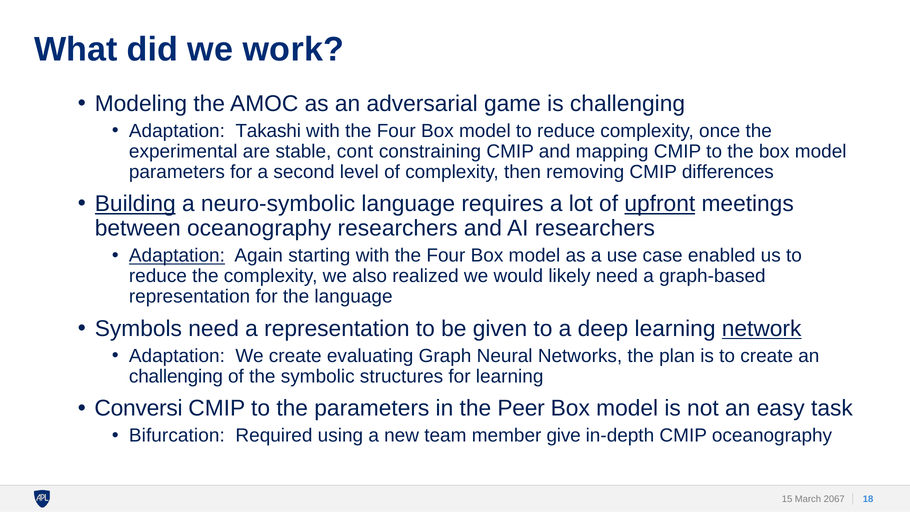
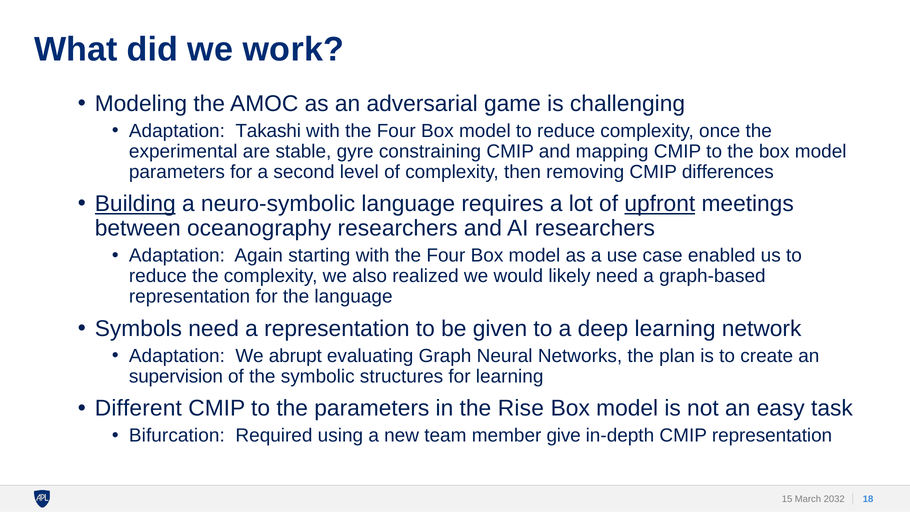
cont: cont -> gyre
Adaptation at (177, 256) underline: present -> none
network underline: present -> none
We create: create -> abrupt
challenging at (176, 376): challenging -> supervision
Conversi: Conversi -> Different
Peer: Peer -> Rise
CMIP oceanography: oceanography -> representation
2067: 2067 -> 2032
